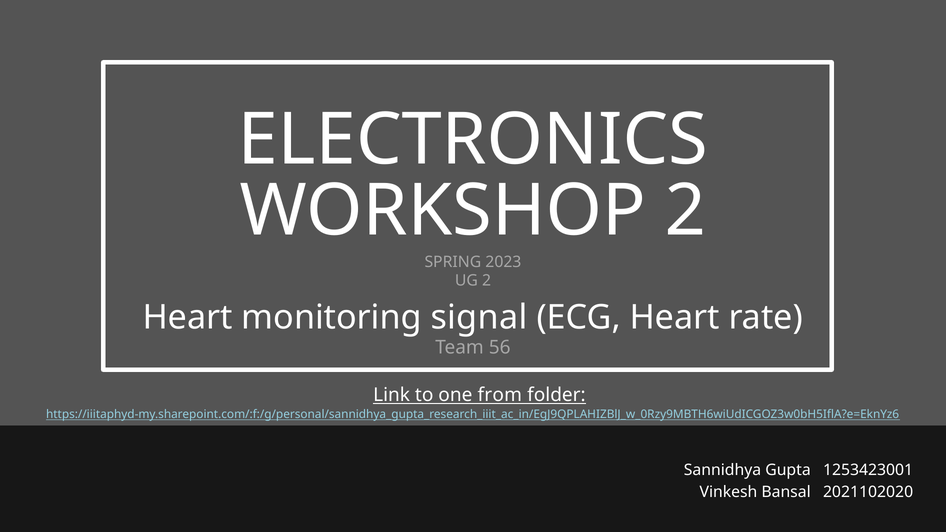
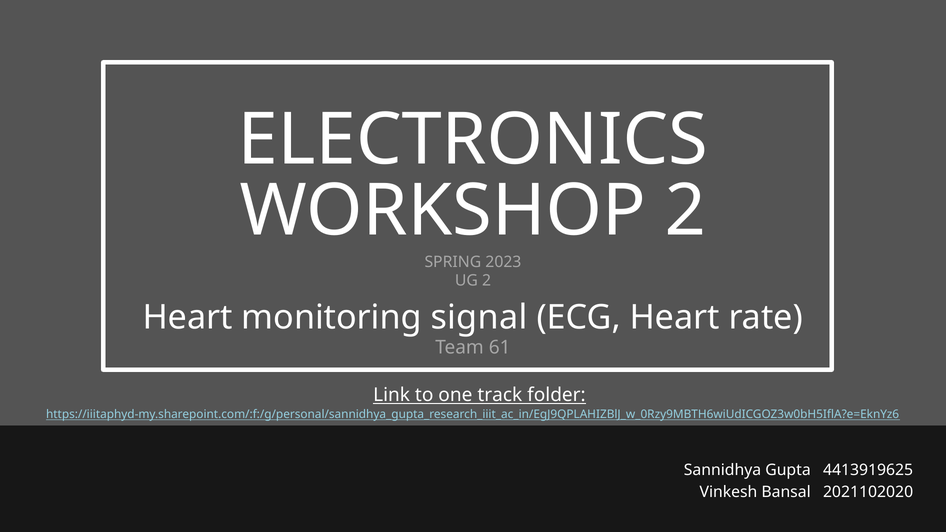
56: 56 -> 61
from: from -> track
1253423001: 1253423001 -> 4413919625
